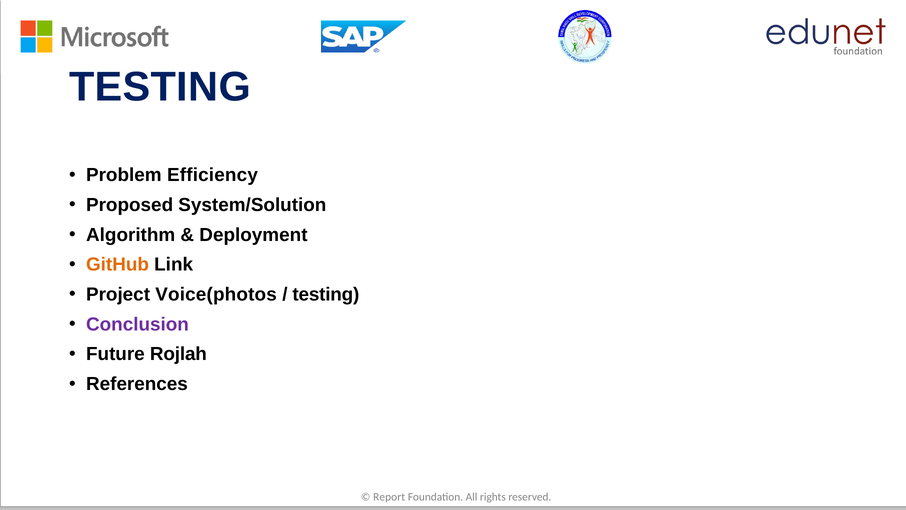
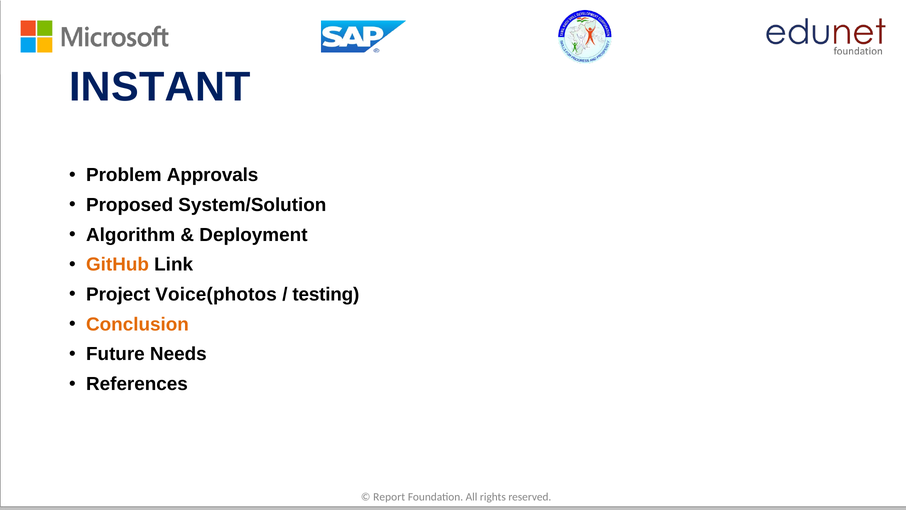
TESTING at (160, 87): TESTING -> INSTANT
Efficiency: Efficiency -> Approvals
Conclusion colour: purple -> orange
Rojlah: Rojlah -> Needs
